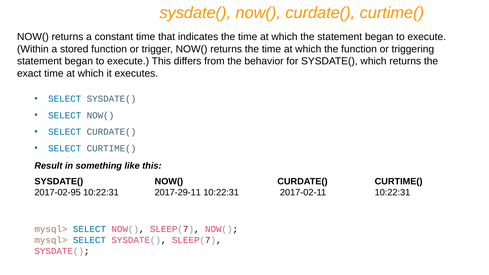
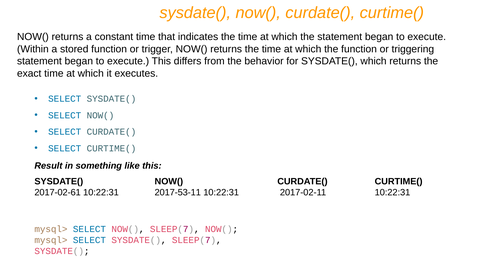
2017-02-95: 2017-02-95 -> 2017-02-61
2017-29-11: 2017-29-11 -> 2017-53-11
